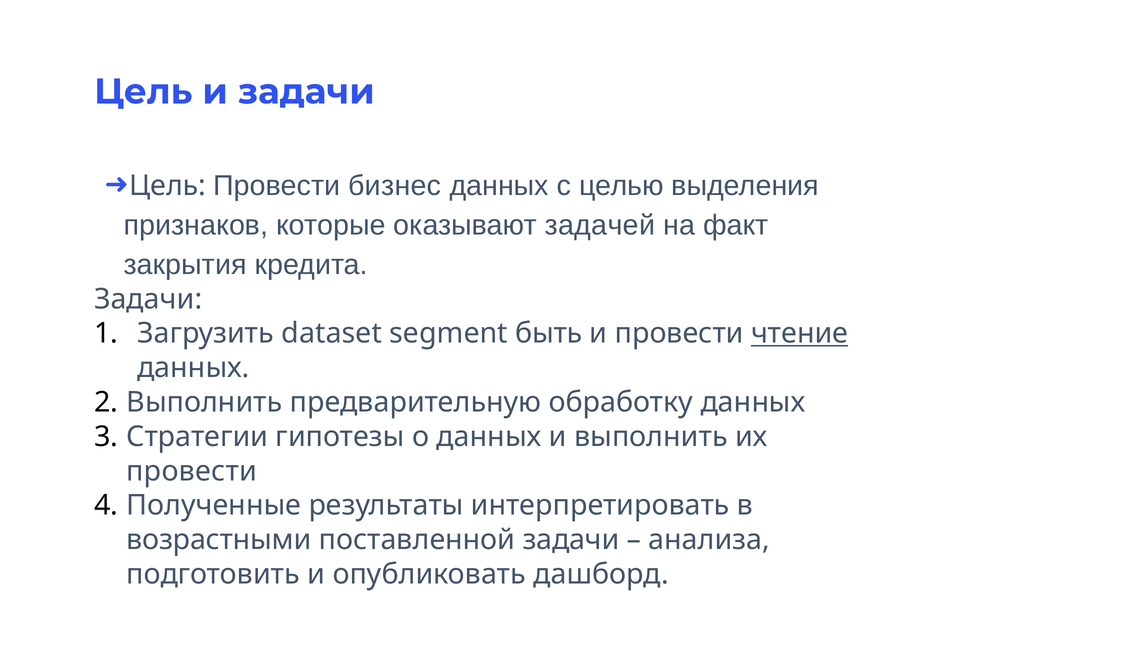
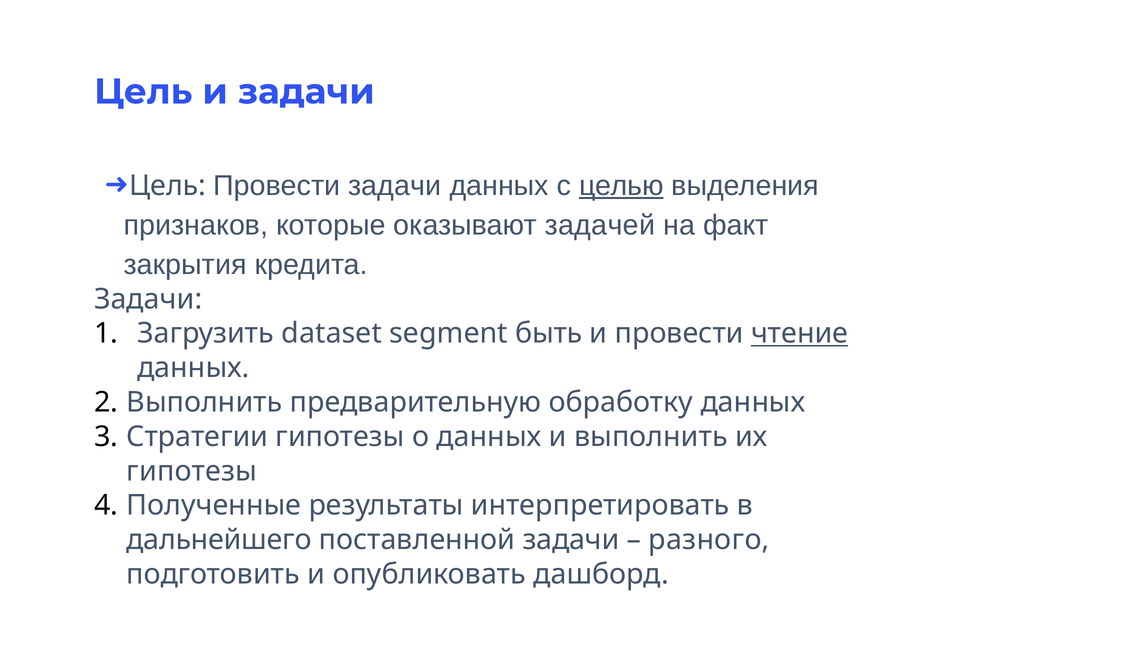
Провести бизнес: бизнес -> задачи
целью underline: none -> present
провести at (192, 471): провести -> гипотезы
возрастными: возрастными -> дальнейшего
анализа: анализа -> разного
